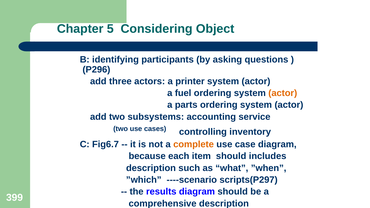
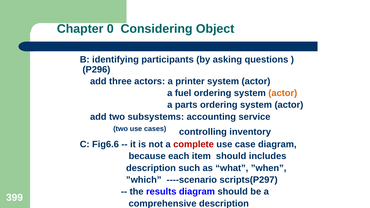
5: 5 -> 0
Fig6.7: Fig6.7 -> Fig6.6
complete colour: orange -> red
